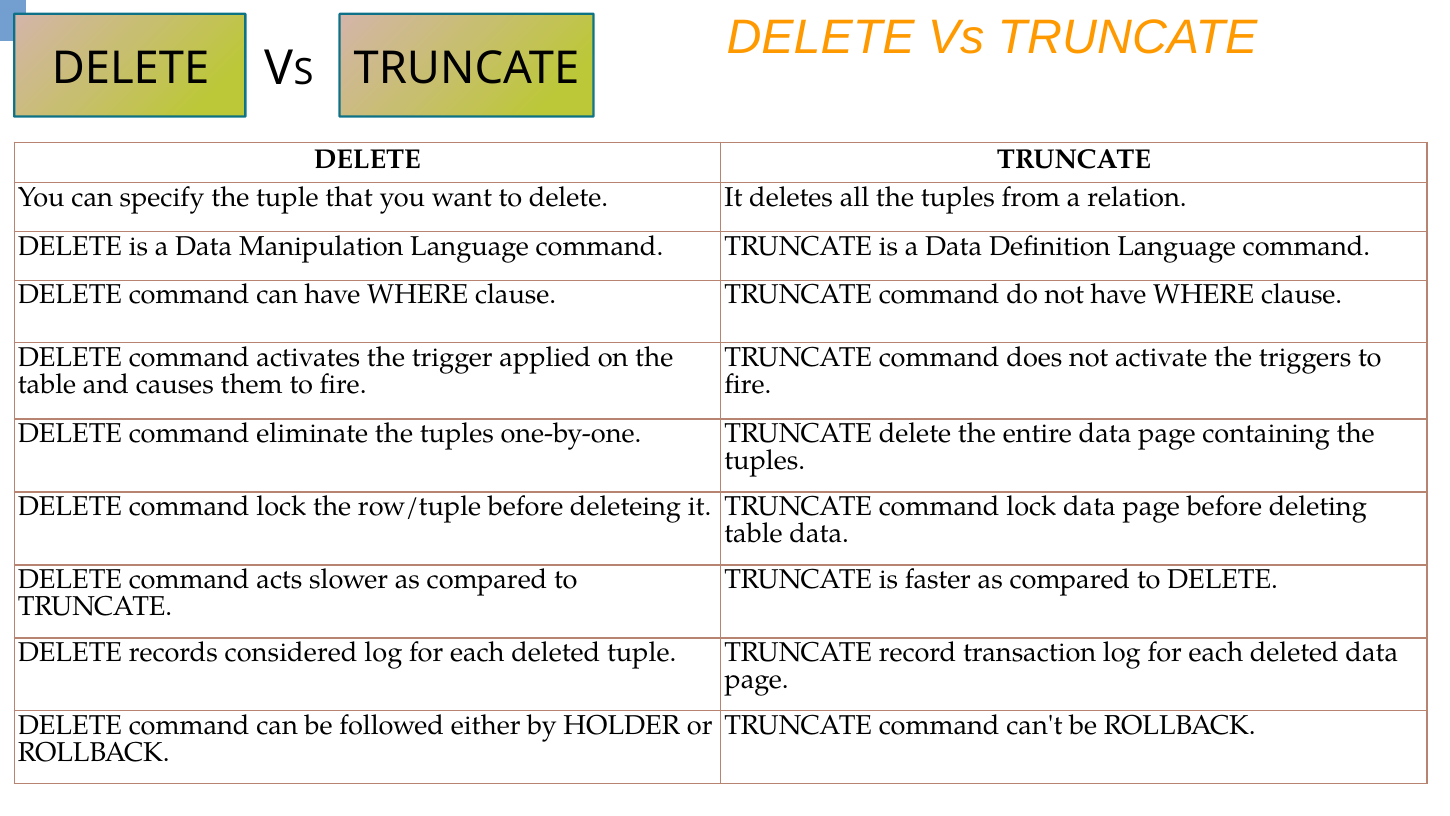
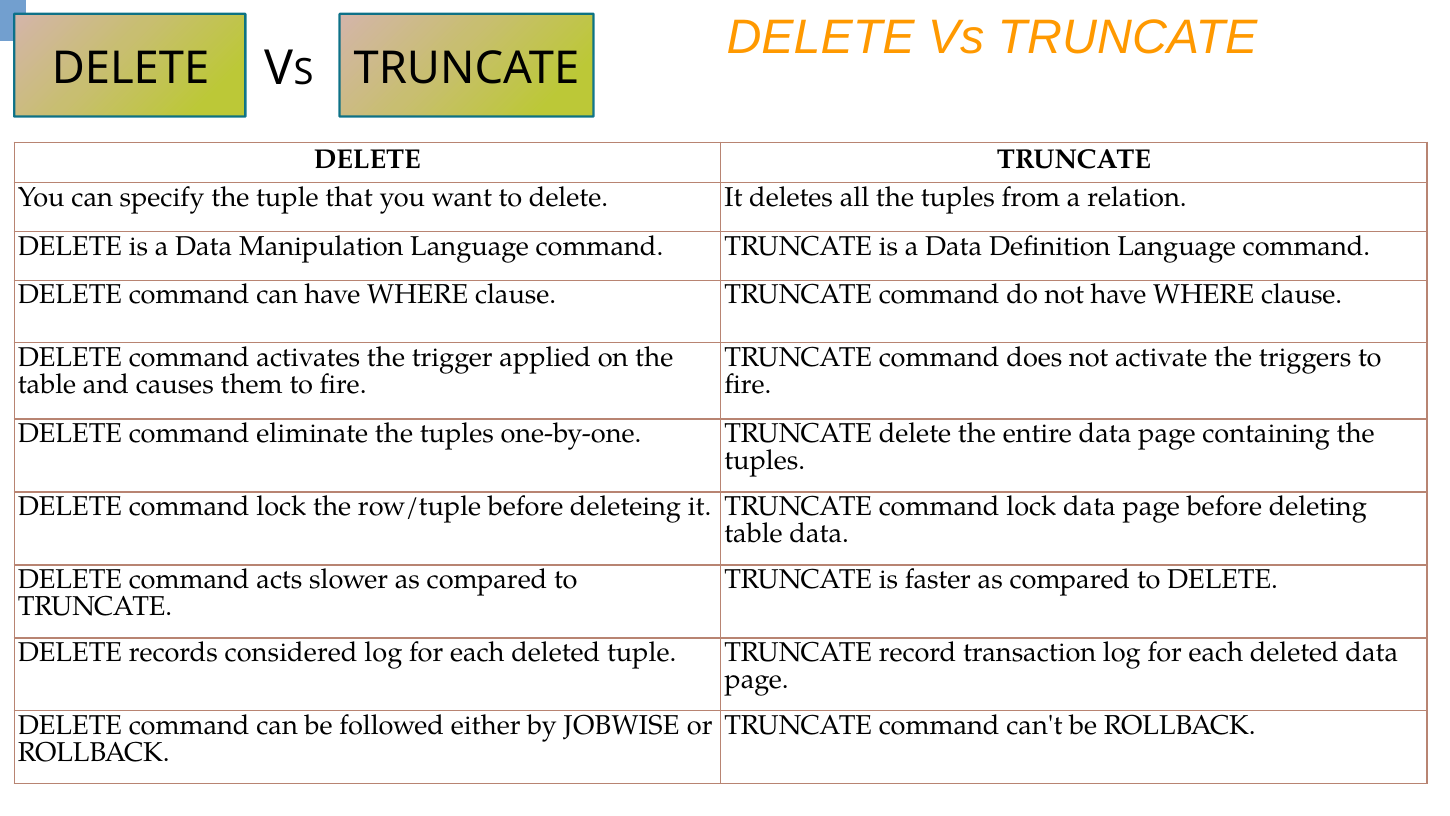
HOLDER: HOLDER -> JOBWISE
